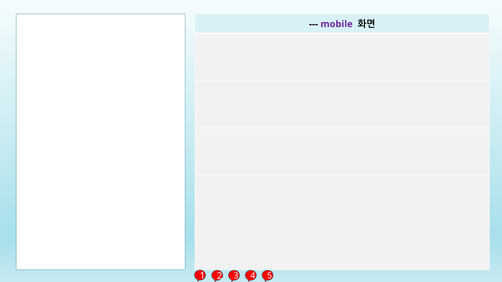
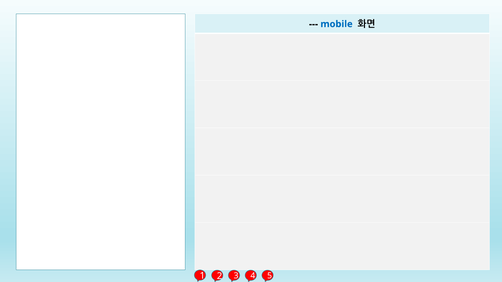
mobile colour: purple -> blue
